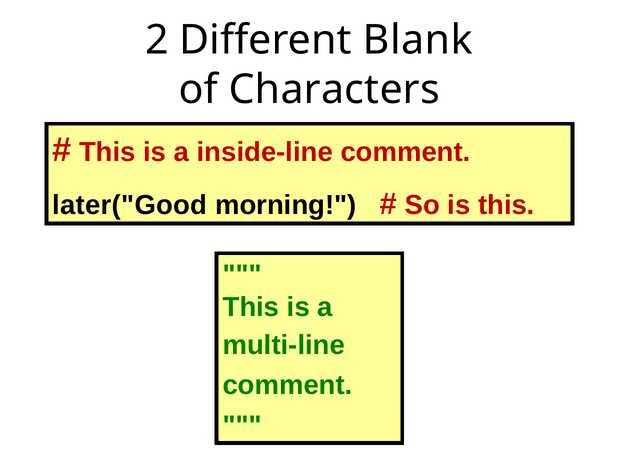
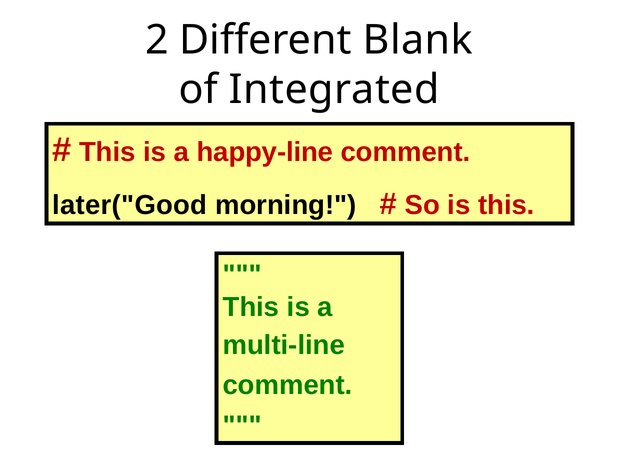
Characters: Characters -> Integrated
inside-line: inside-line -> happy-line
